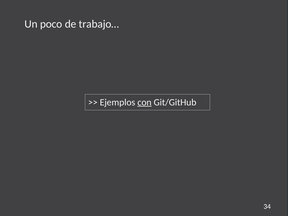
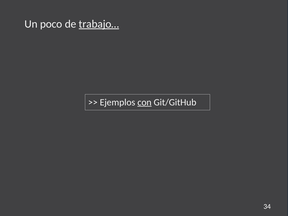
trabajo… underline: none -> present
